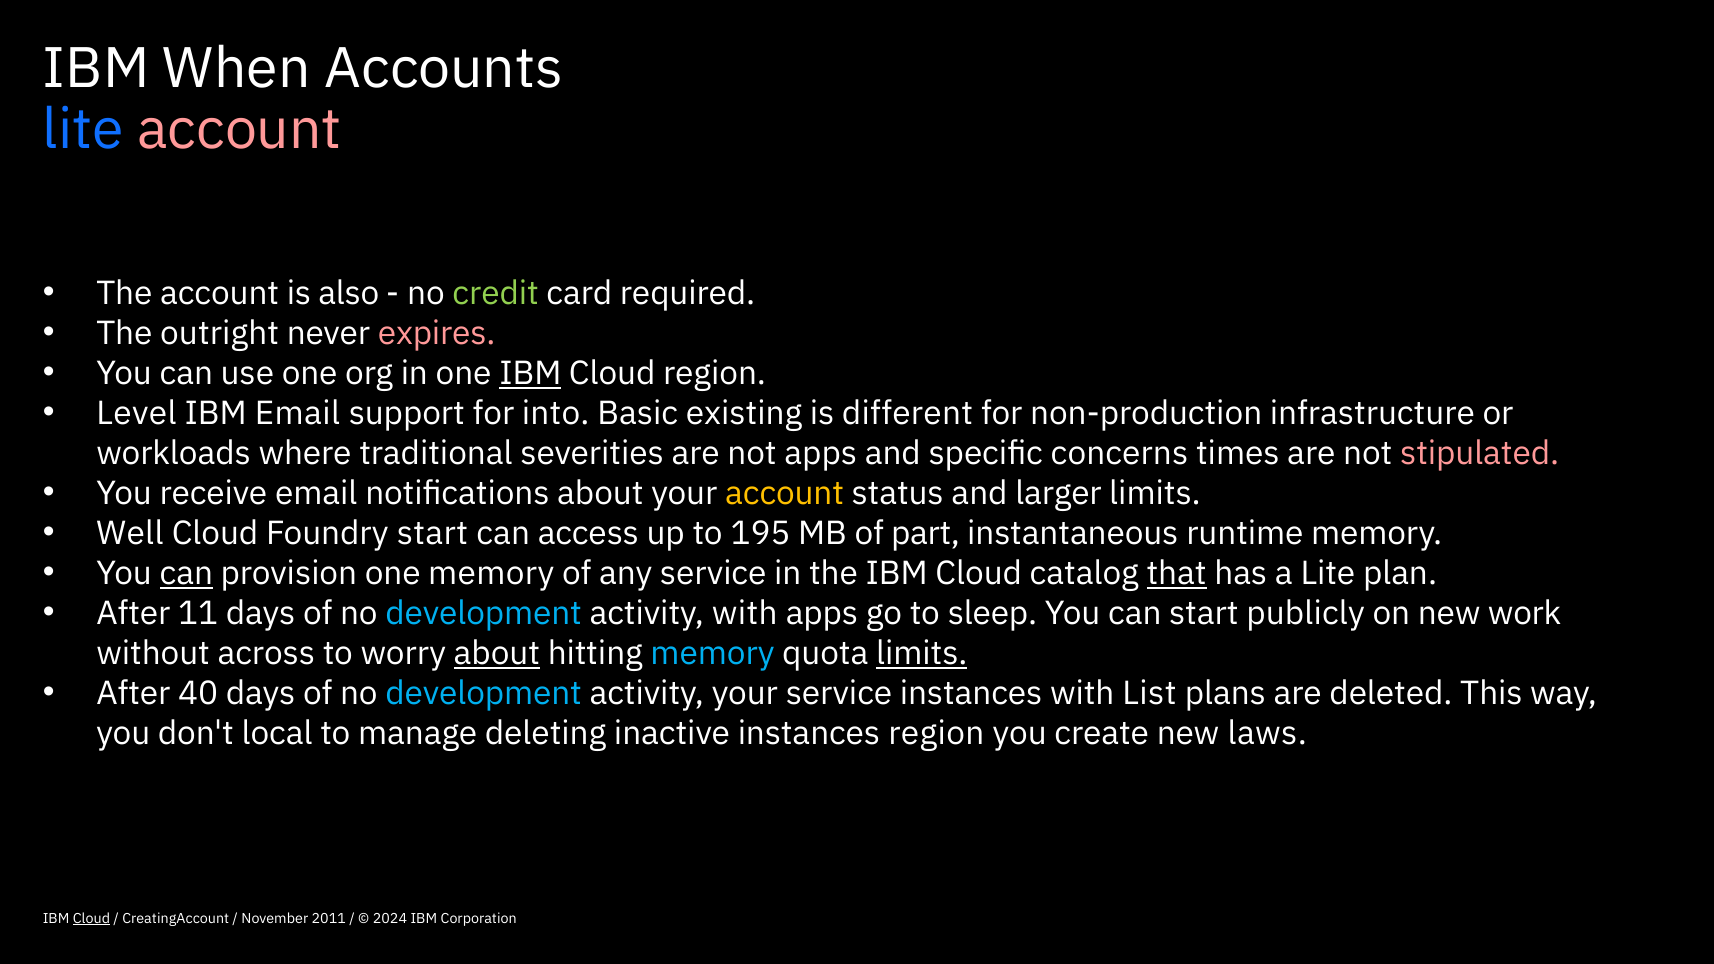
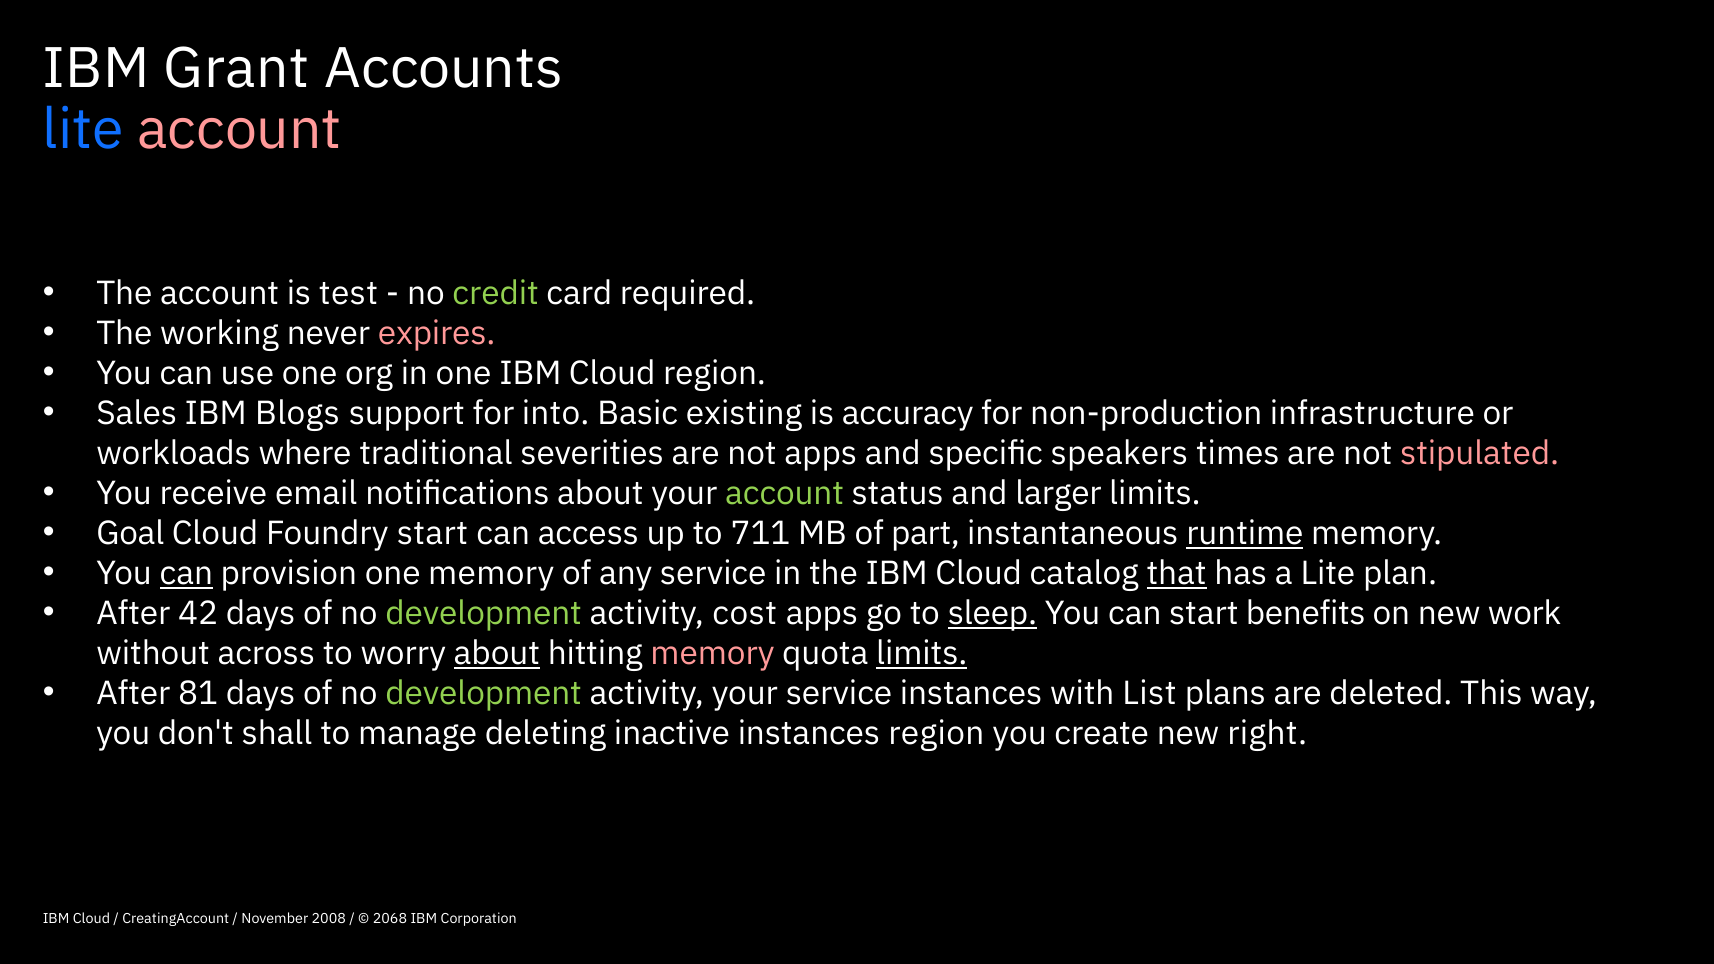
When: When -> Grant
also: also -> test
outright: outright -> working
IBM at (530, 373) underline: present -> none
Level: Level -> Sales
IBM Email: Email -> Blogs
different: different -> accuracy
concerns: concerns -> speakers
account at (785, 493) colour: yellow -> light green
Well: Well -> Goal
195: 195 -> 711
runtime underline: none -> present
11: 11 -> 42
development at (484, 613) colour: light blue -> light green
activity with: with -> cost
sleep underline: none -> present
publicly: publicly -> benefits
memory at (712, 653) colour: light blue -> pink
40: 40 -> 81
development at (484, 693) colour: light blue -> light green
local: local -> shall
laws: laws -> right
Cloud at (91, 919) underline: present -> none
2011: 2011 -> 2008
2024: 2024 -> 2068
